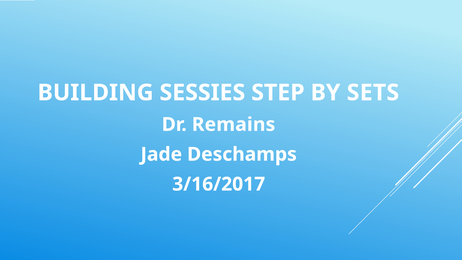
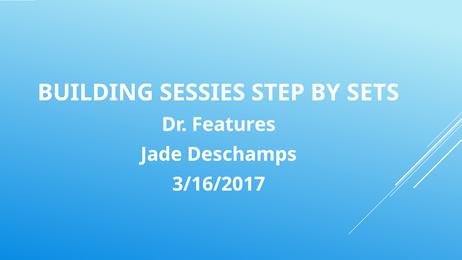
Remains: Remains -> Features
